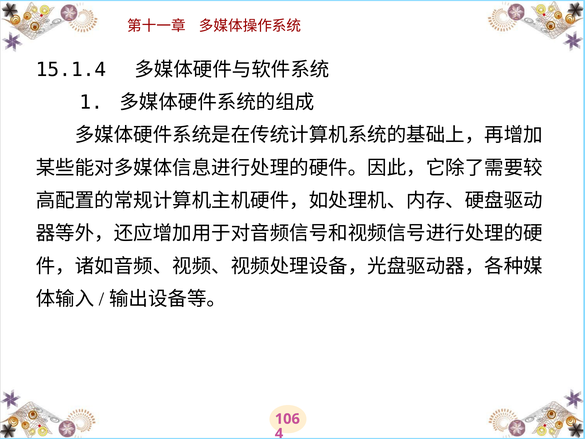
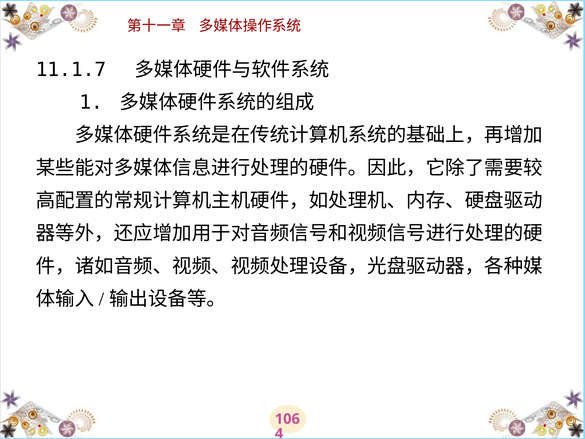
15.1.4: 15.1.4 -> 11.1.7
